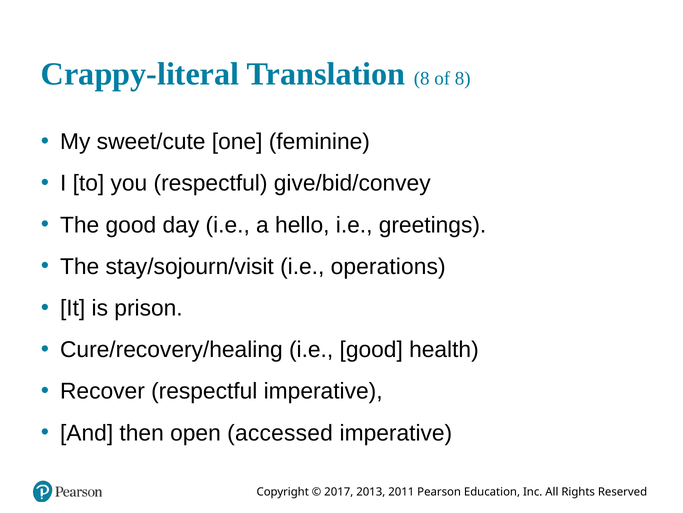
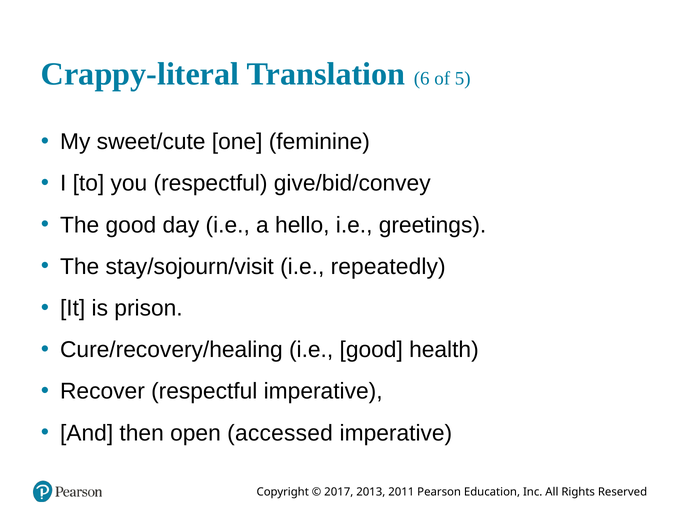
Translation 8: 8 -> 6
of 8: 8 -> 5
operations: operations -> repeatedly
